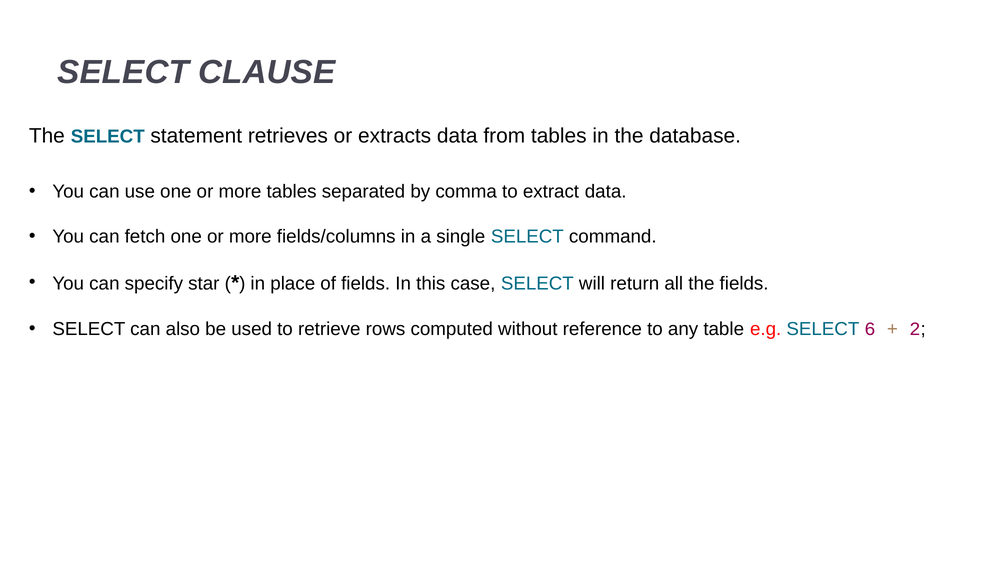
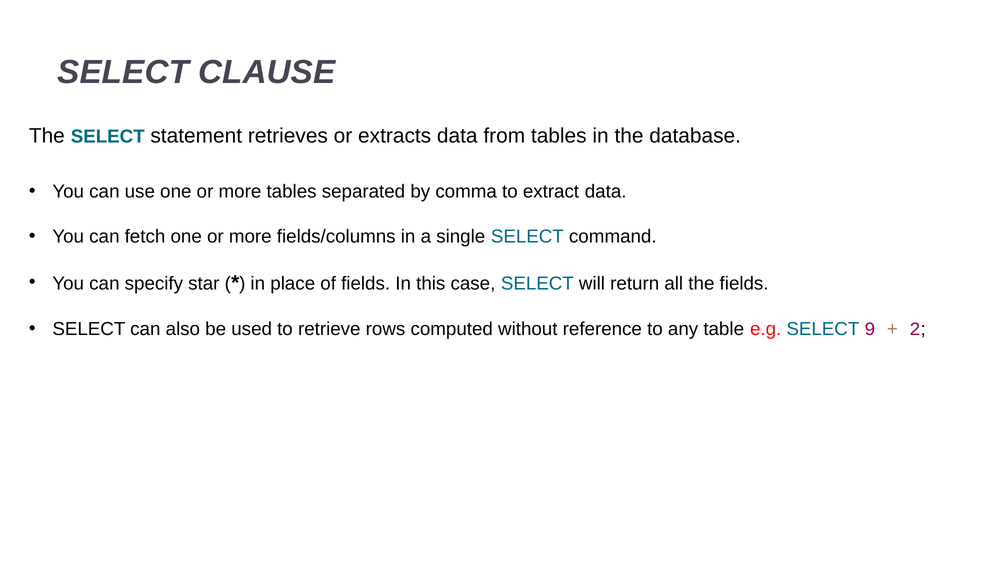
6: 6 -> 9
